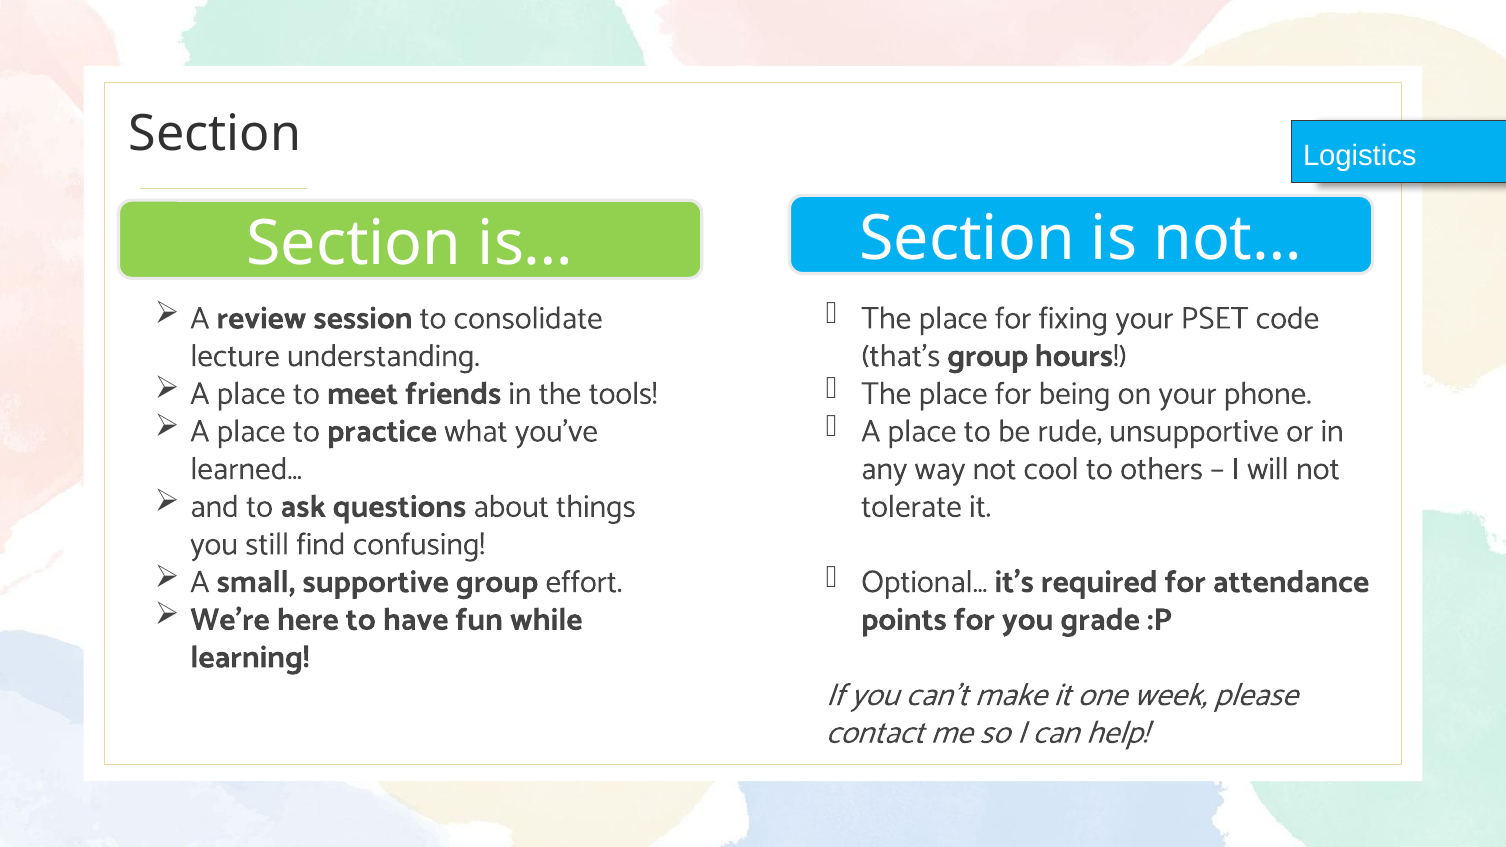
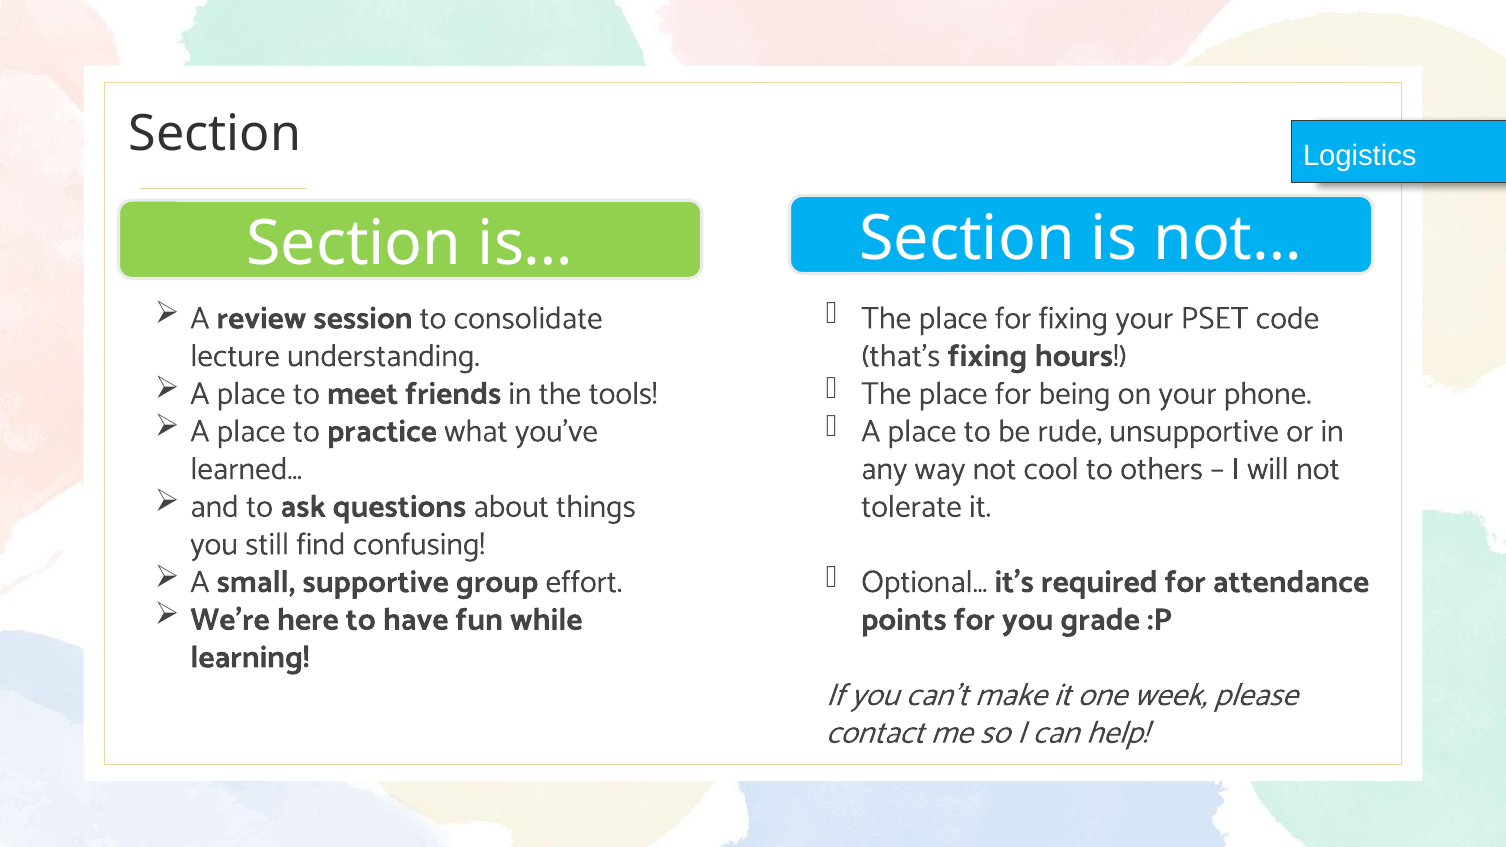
that’s group: group -> fixing
